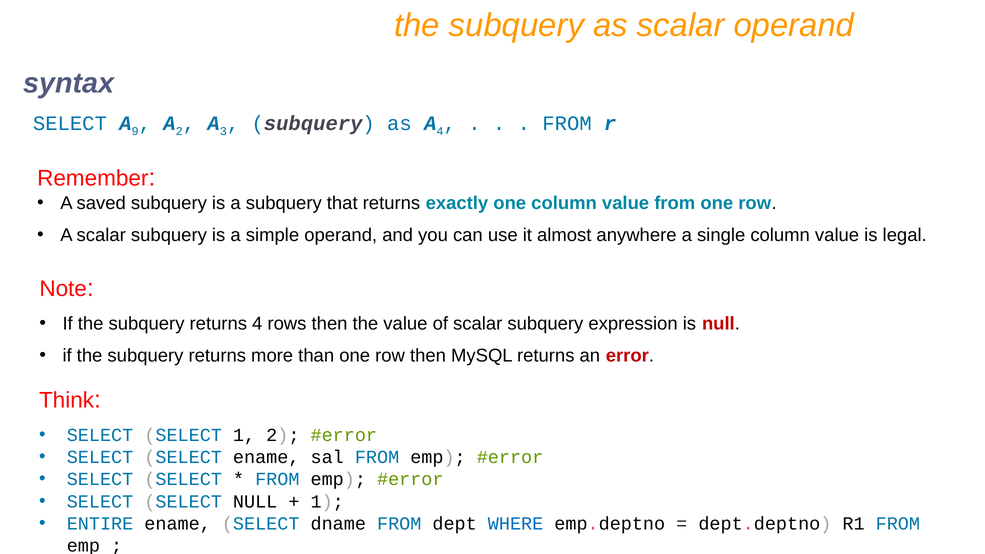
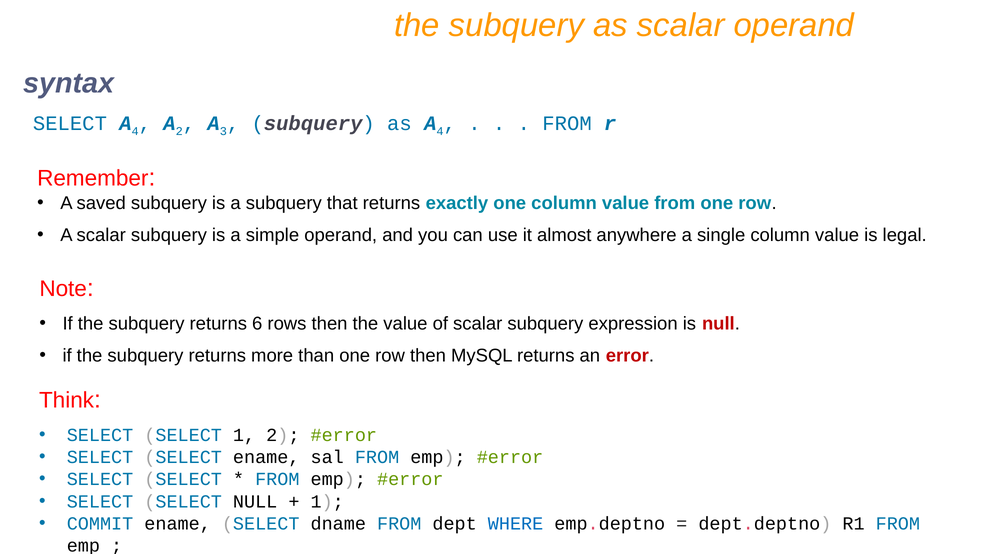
SELECT A 9: 9 -> 4
returns 4: 4 -> 6
ENTIRE: ENTIRE -> COMMIT
